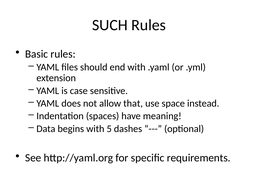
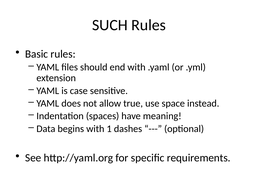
that: that -> true
5: 5 -> 1
